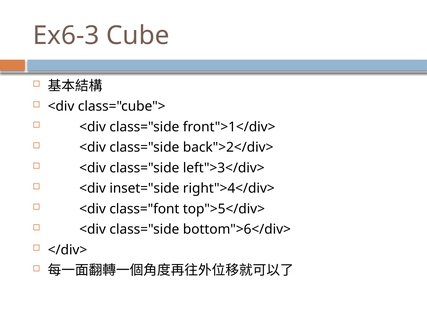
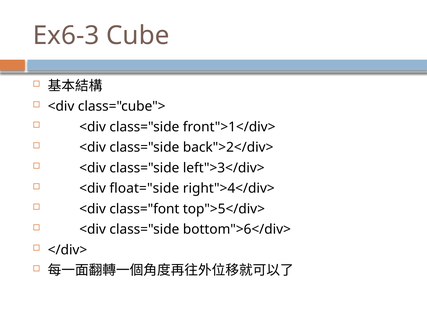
inset="side: inset="side -> float="side
